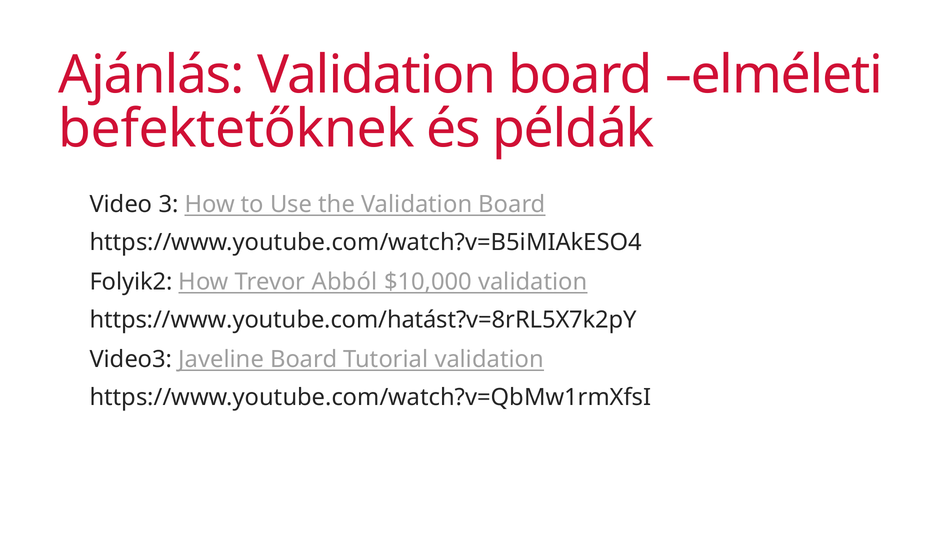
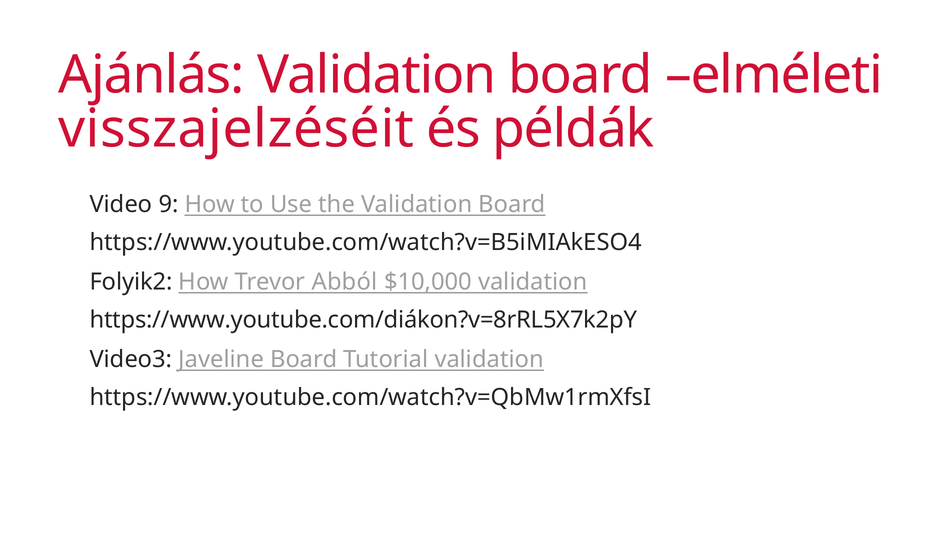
befektetőknek: befektetőknek -> visszajelzéséit
3: 3 -> 9
https://www.youtube.com/hatást?v=8rRL5X7k2pY: https://www.youtube.com/hatást?v=8rRL5X7k2pY -> https://www.youtube.com/diákon?v=8rRL5X7k2pY
